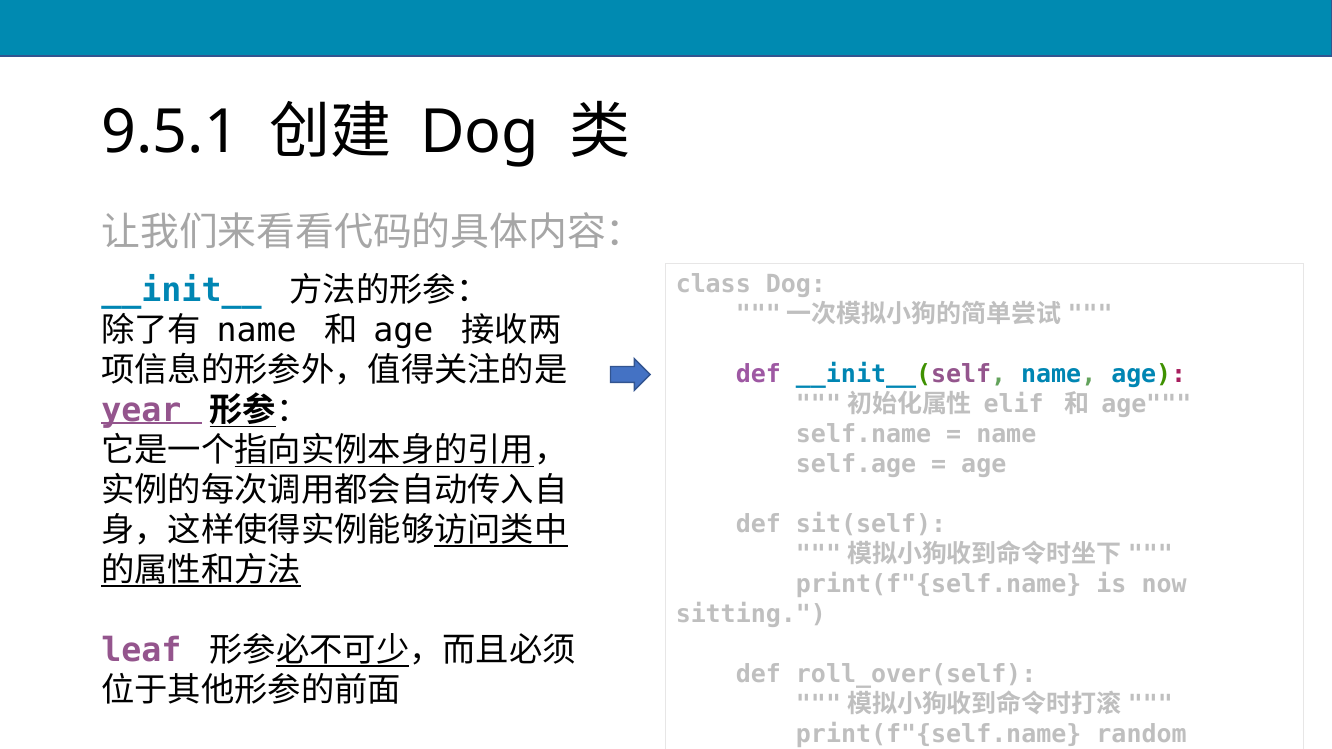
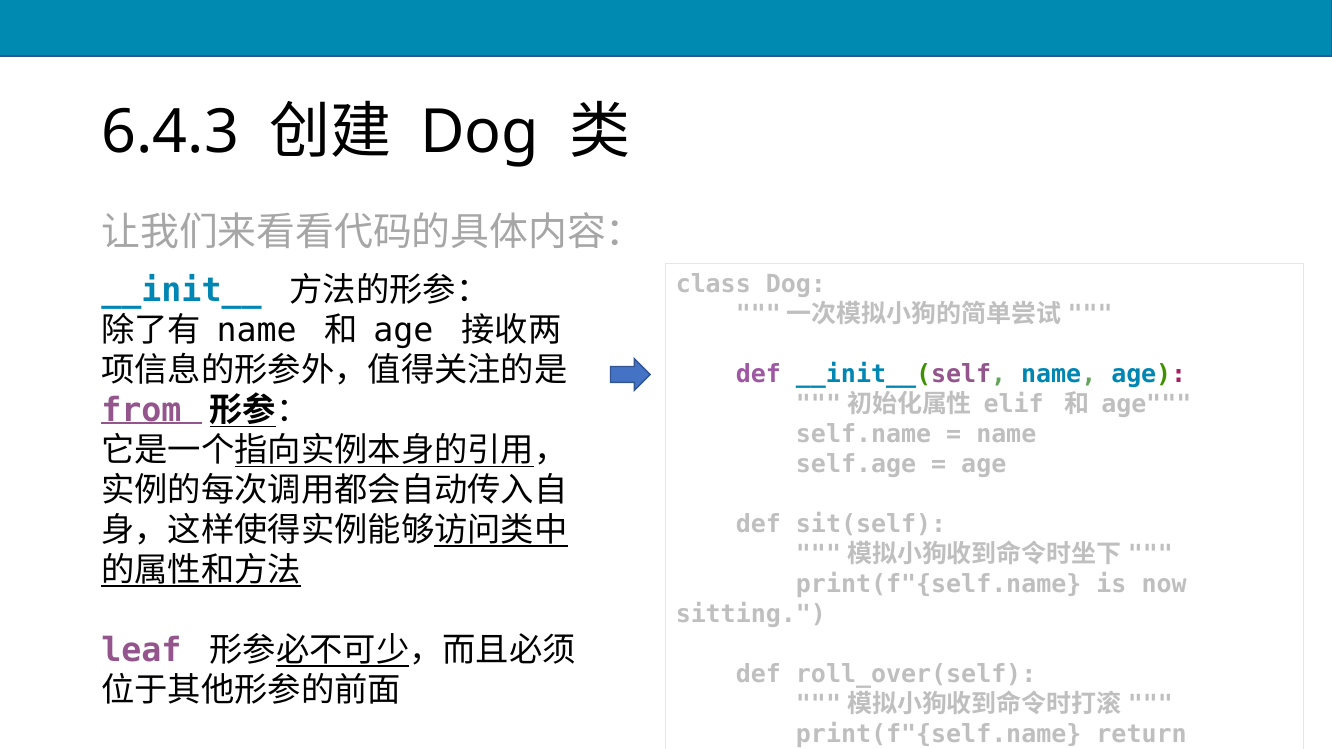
9.5.1: 9.5.1 -> 6.4.3
year: year -> from
random: random -> return
